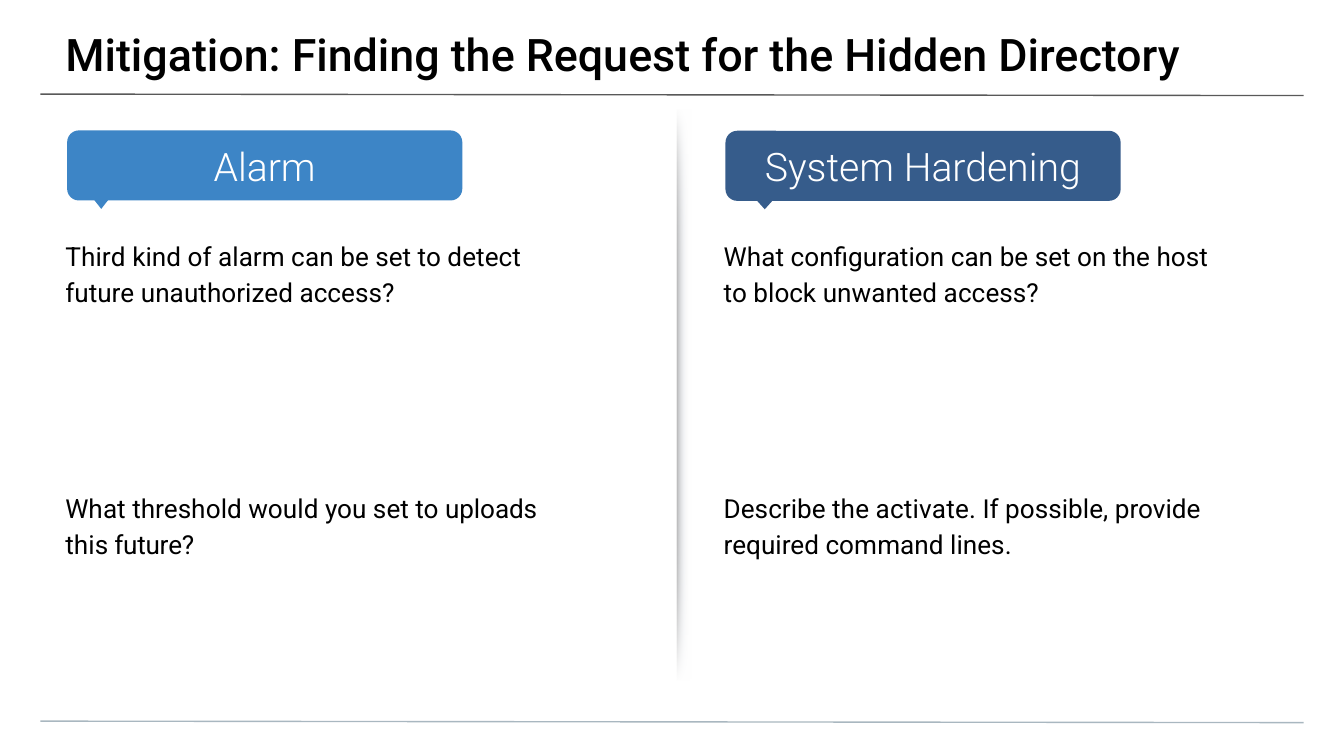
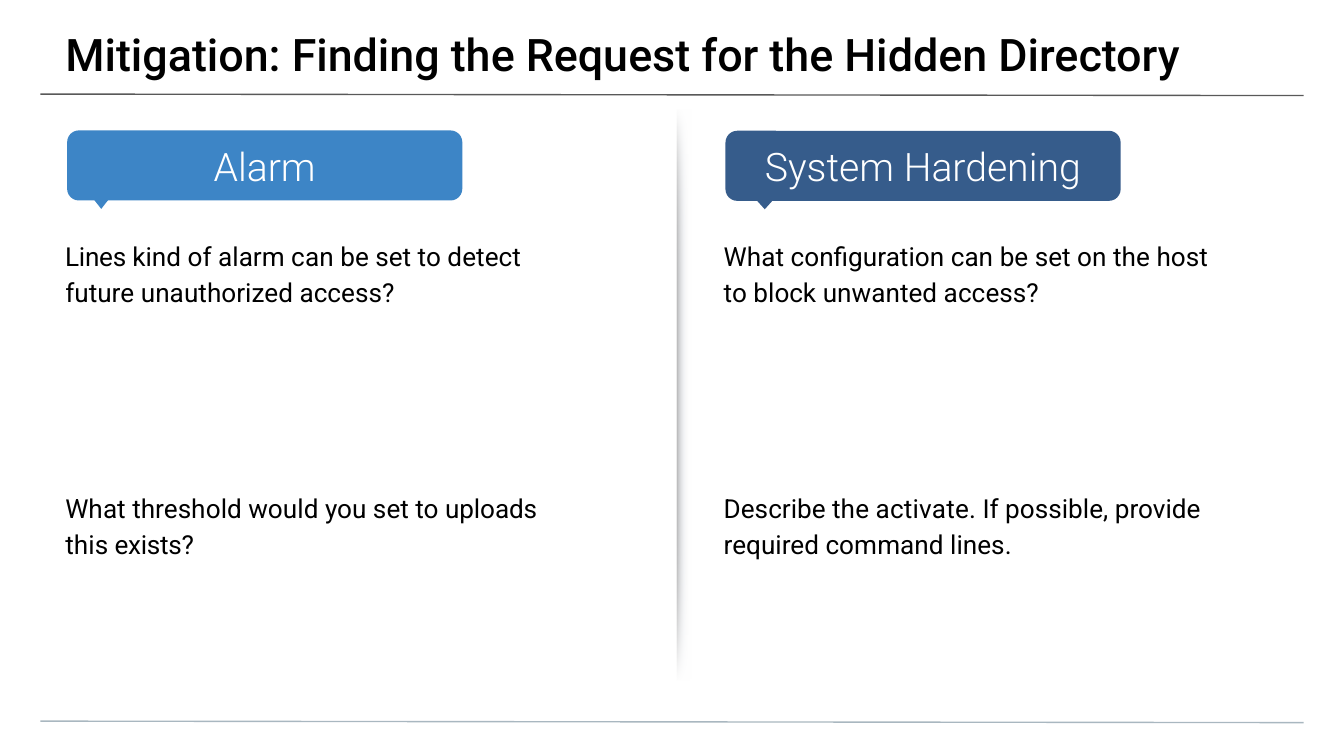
Third at (96, 258): Third -> Lines
this future: future -> exists
